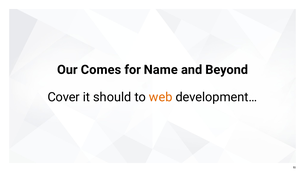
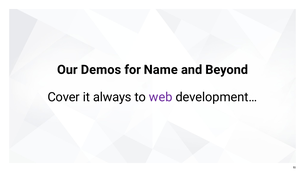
Comes: Comes -> Demos
should: should -> always
web colour: orange -> purple
